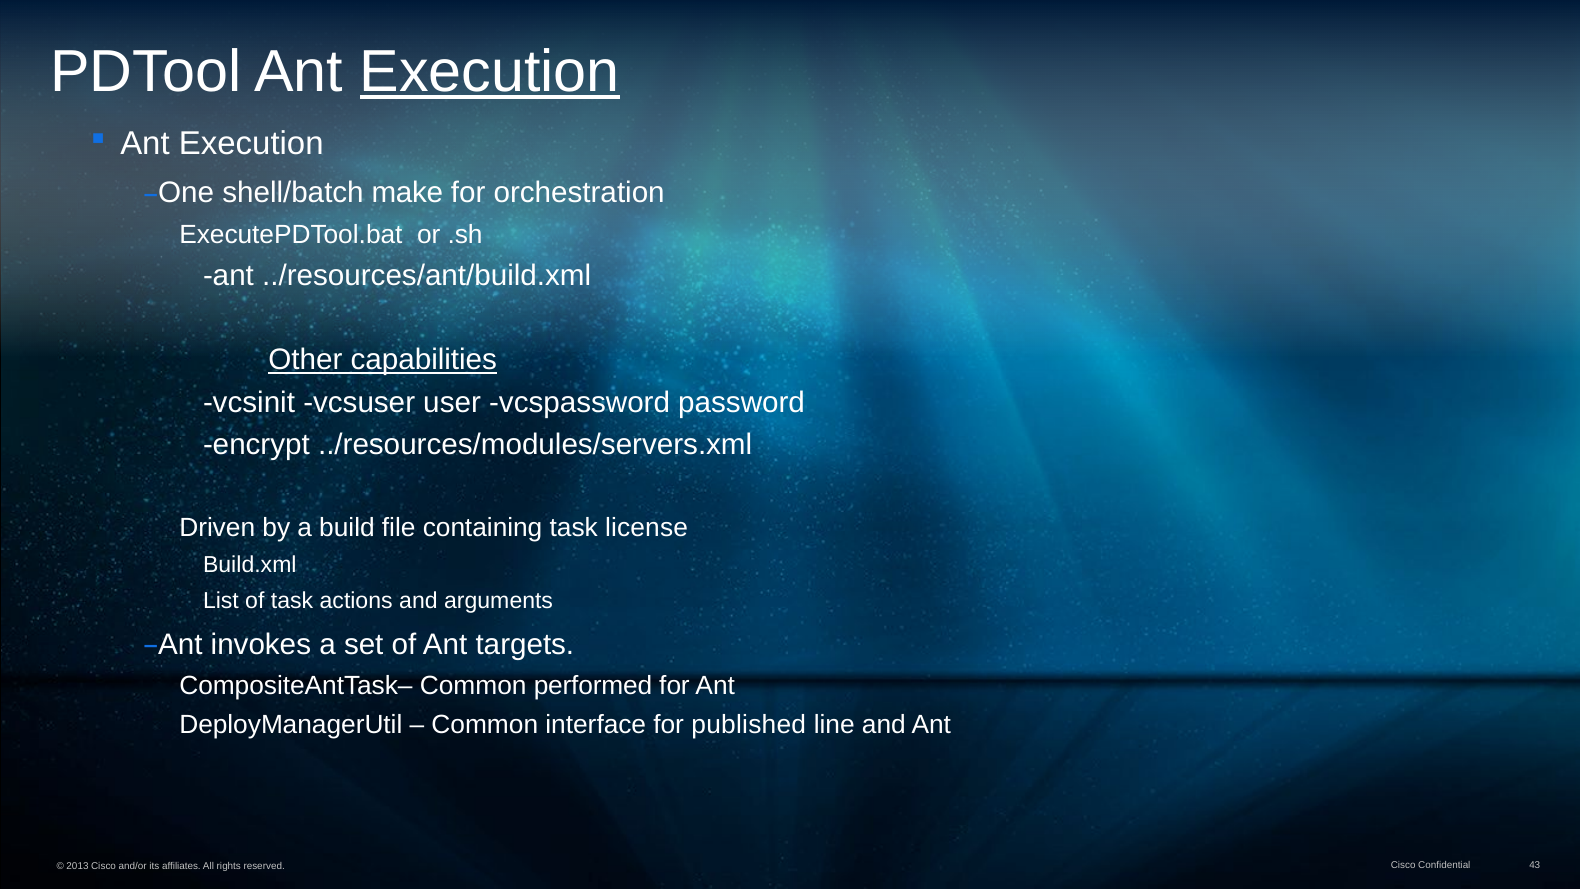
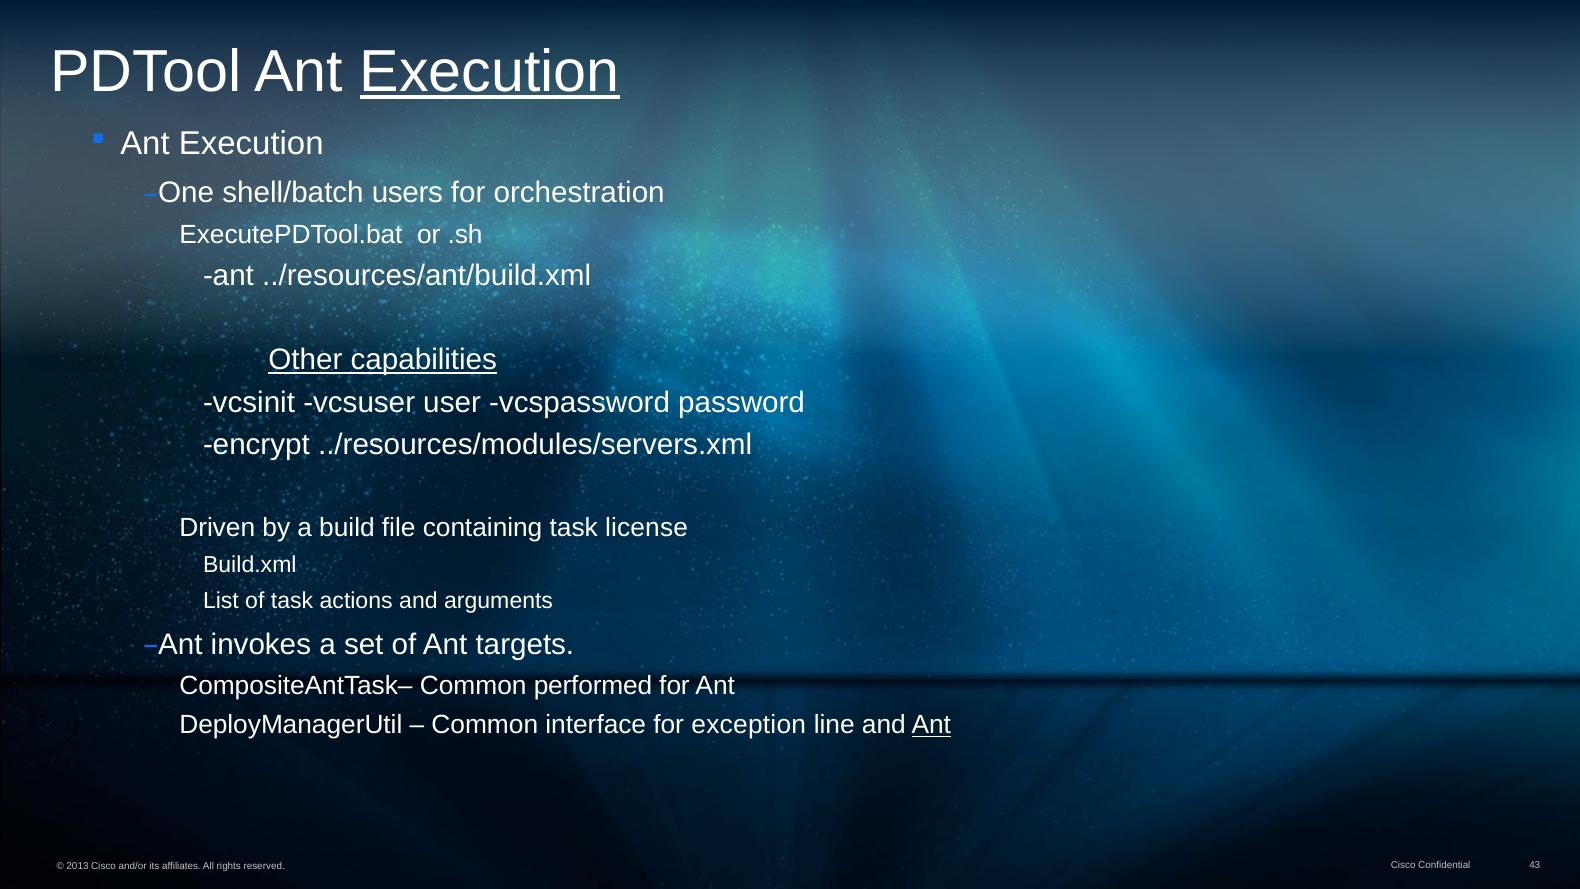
make: make -> users
published: published -> exception
Ant at (931, 725) underline: none -> present
